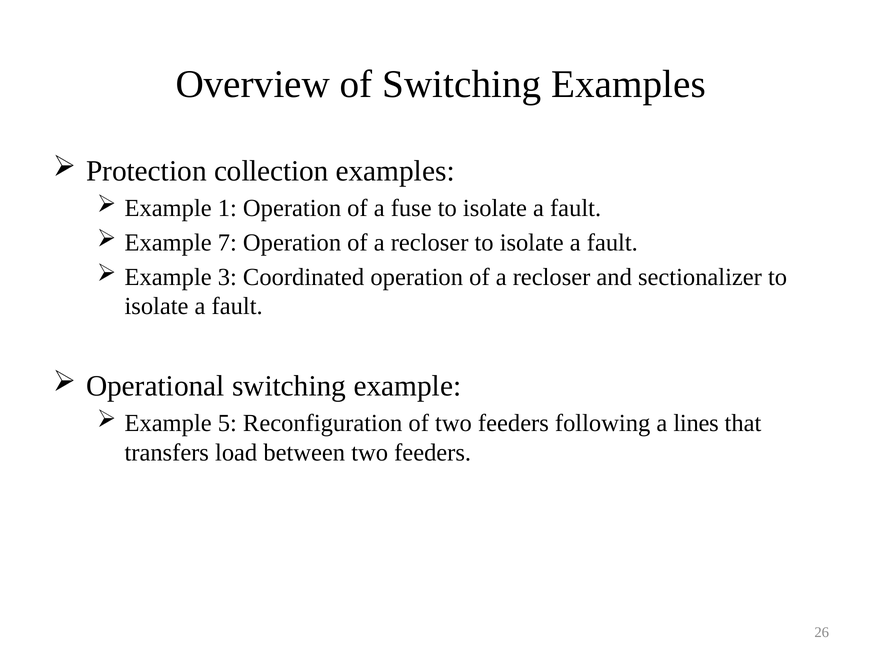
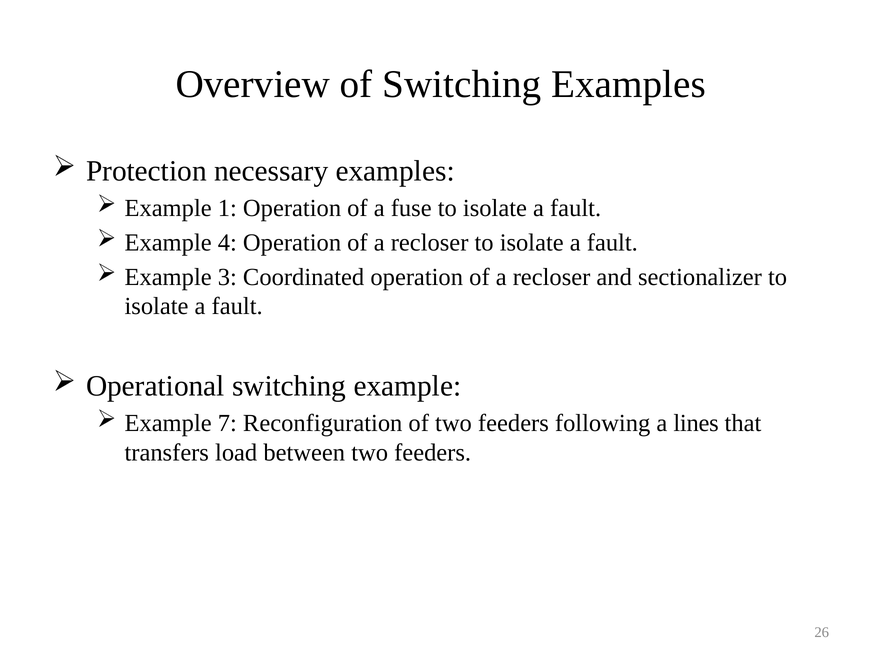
collection: collection -> necessary
7: 7 -> 4
5: 5 -> 7
